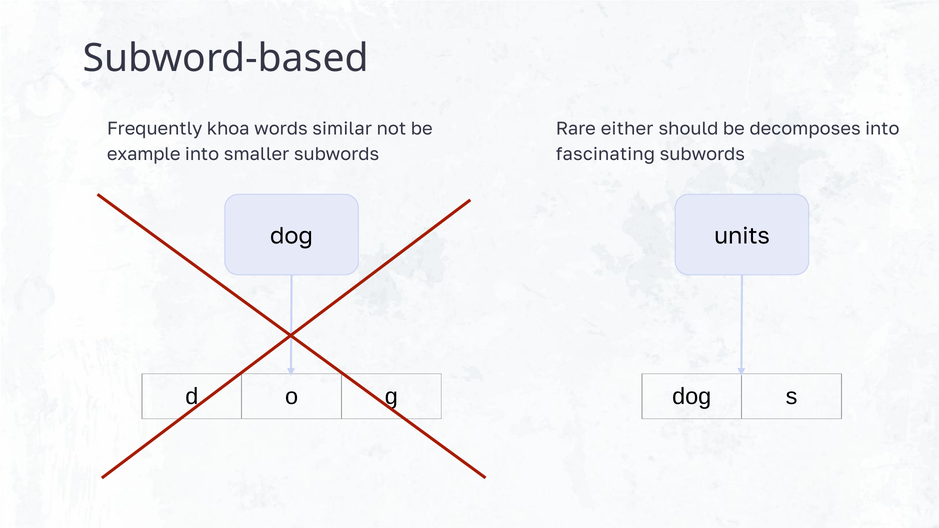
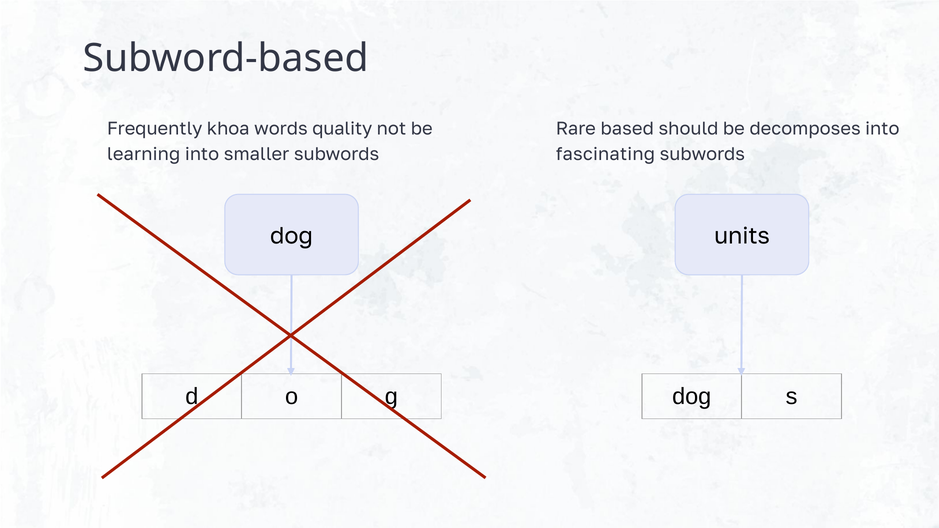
similar: similar -> quality
either: either -> based
example: example -> learning
